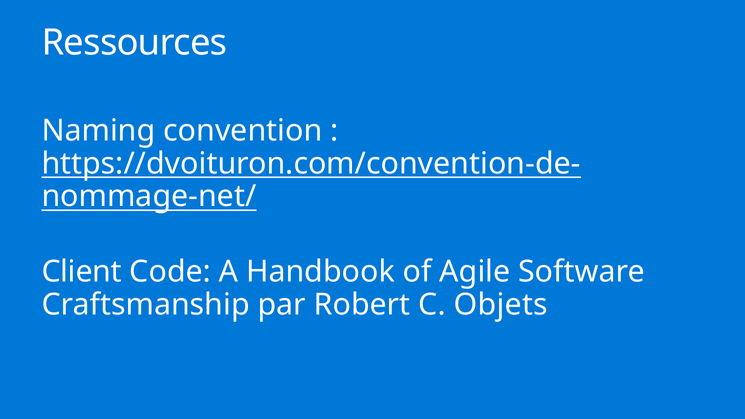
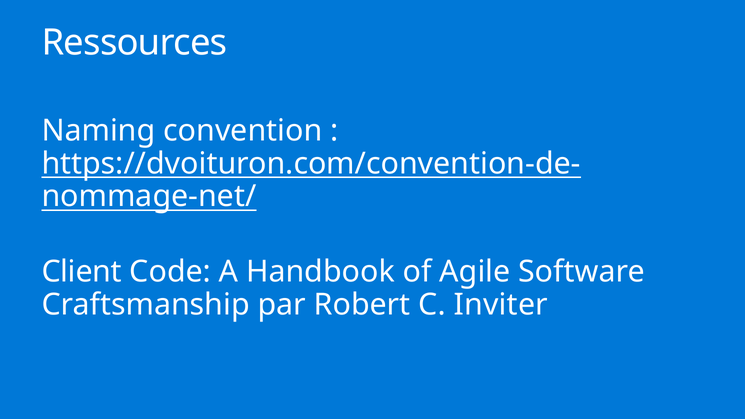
Objets: Objets -> Inviter
